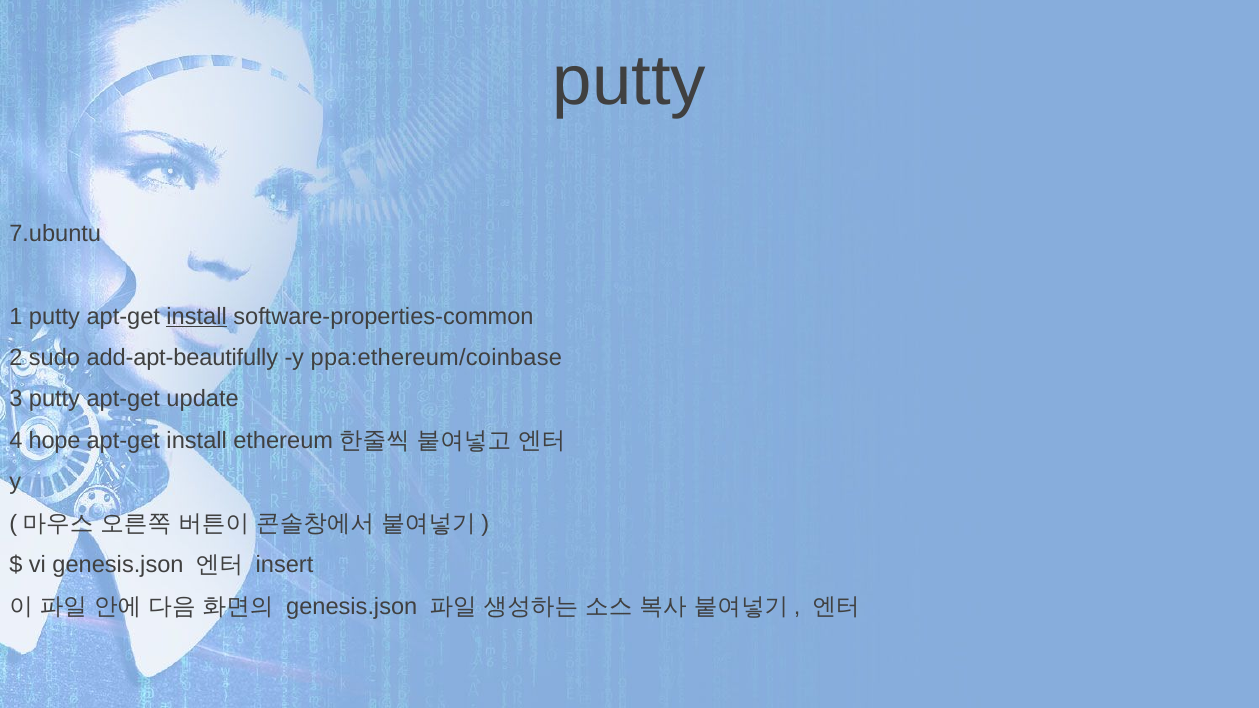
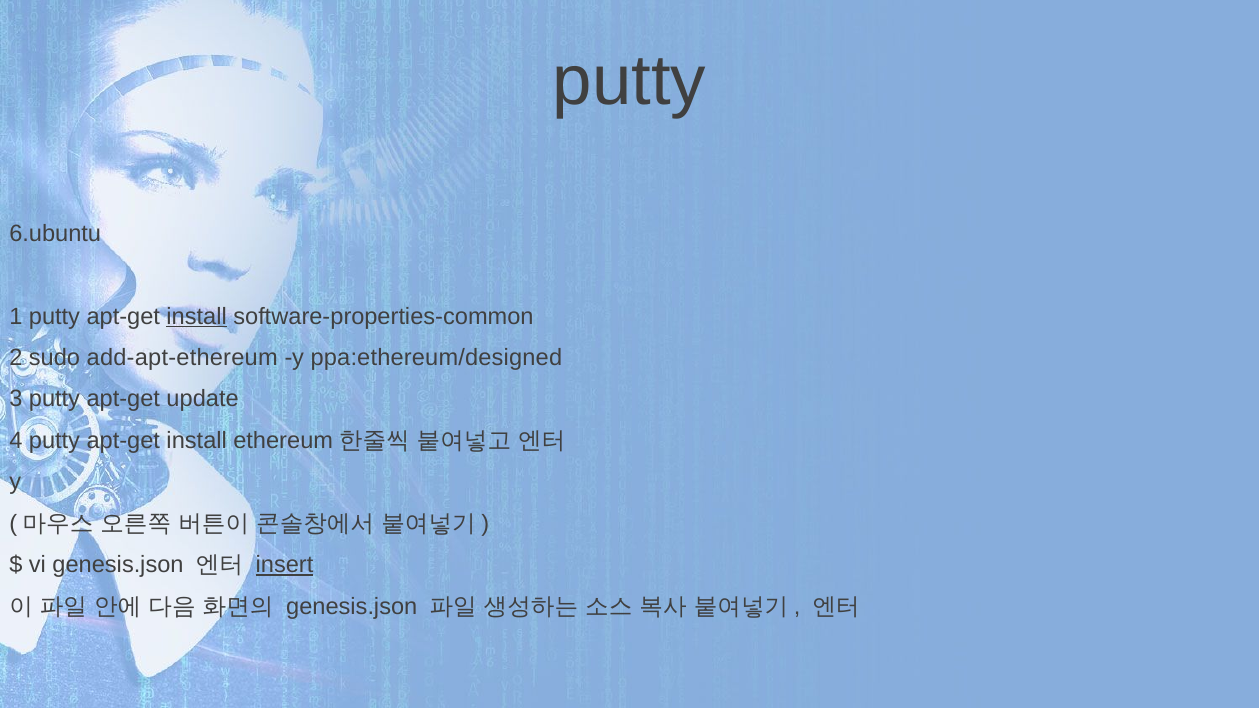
7.ubuntu: 7.ubuntu -> 6.ubuntu
add-apt-beautifully: add-apt-beautifully -> add-apt-ethereum
ppa:ethereum/coinbase: ppa:ethereum/coinbase -> ppa:ethereum/designed
4 hope: hope -> putty
insert underline: none -> present
